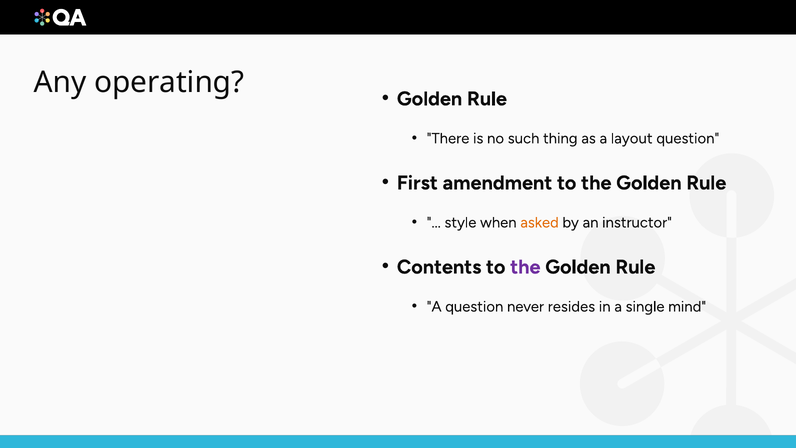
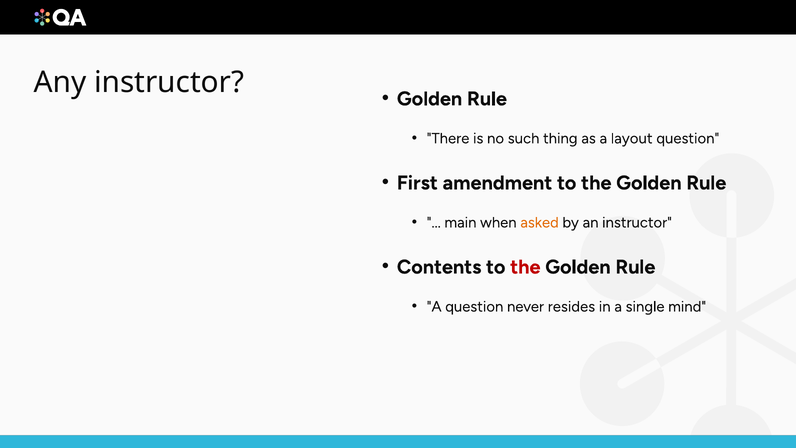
Any operating: operating -> instructor
style: style -> main
the at (525, 267) colour: purple -> red
